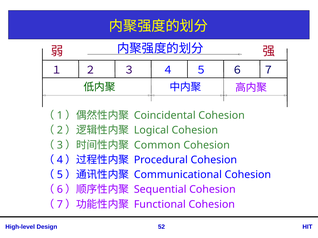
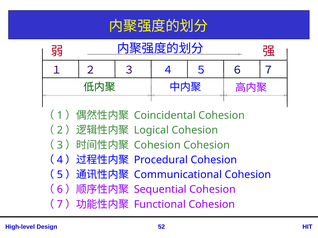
Common at (157, 145): Common -> Cohesion
